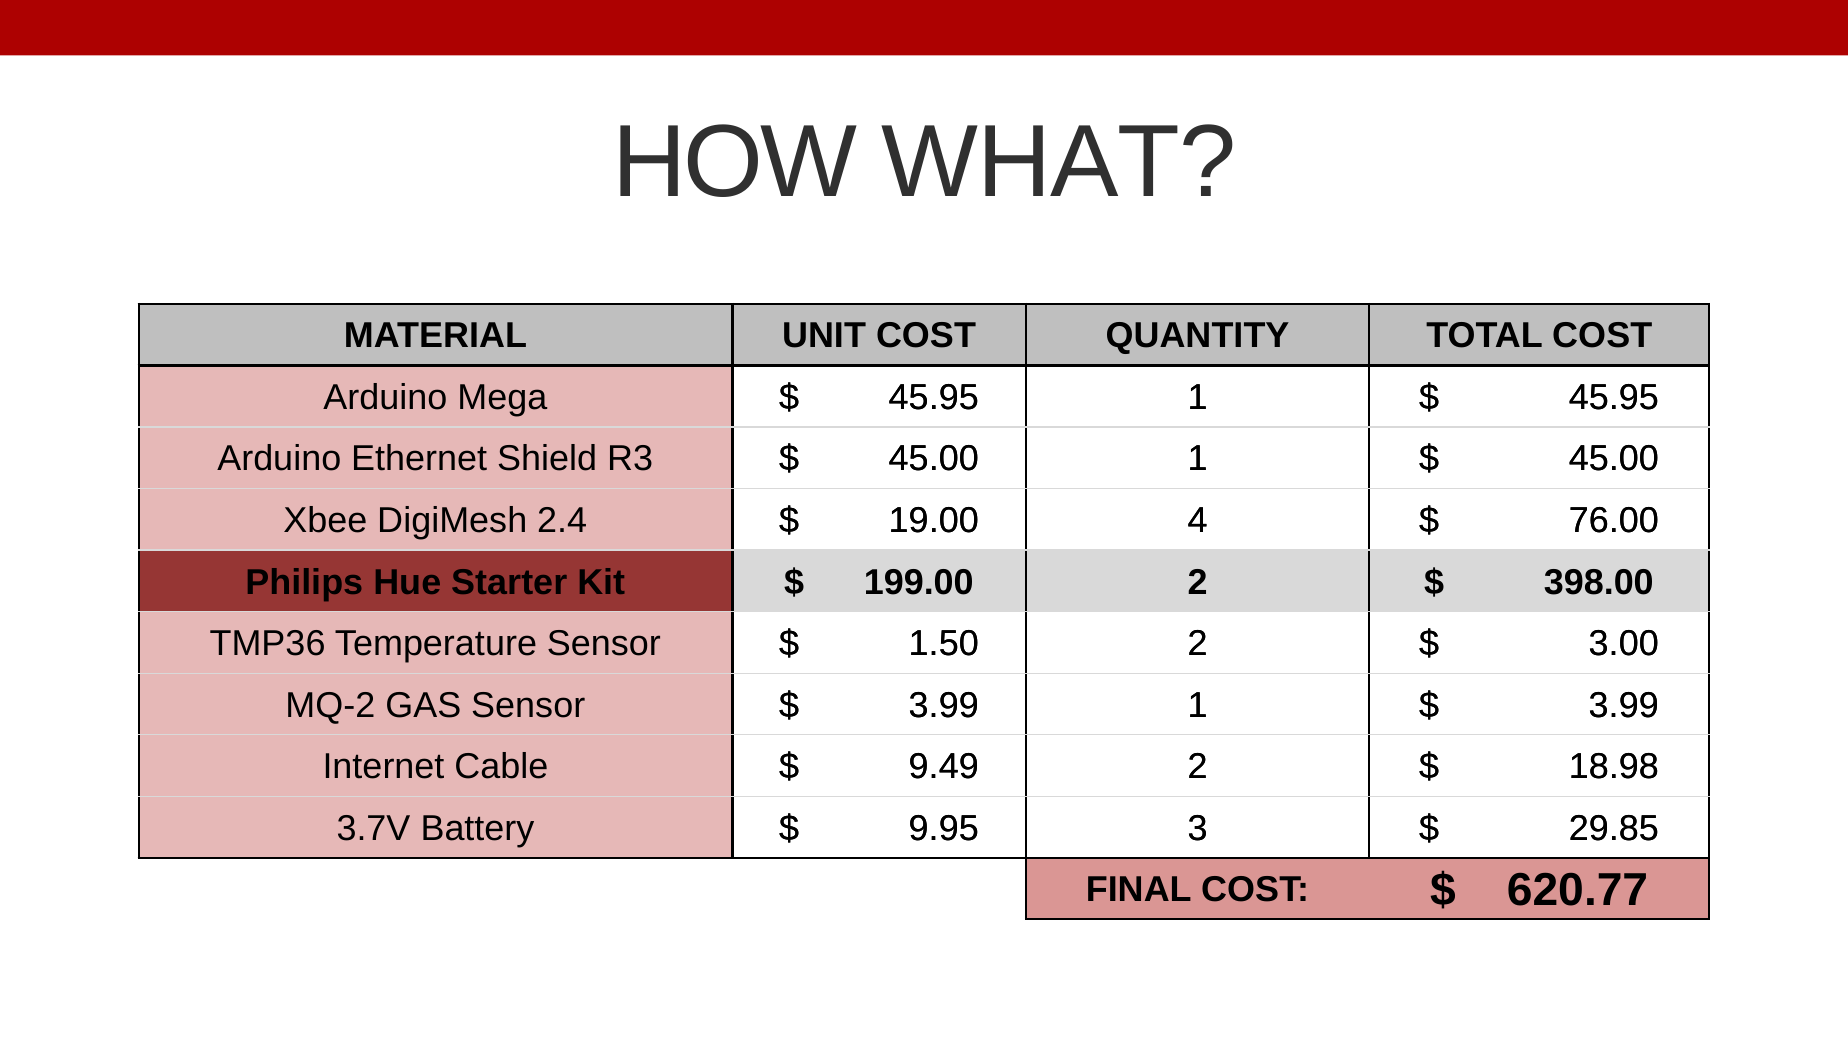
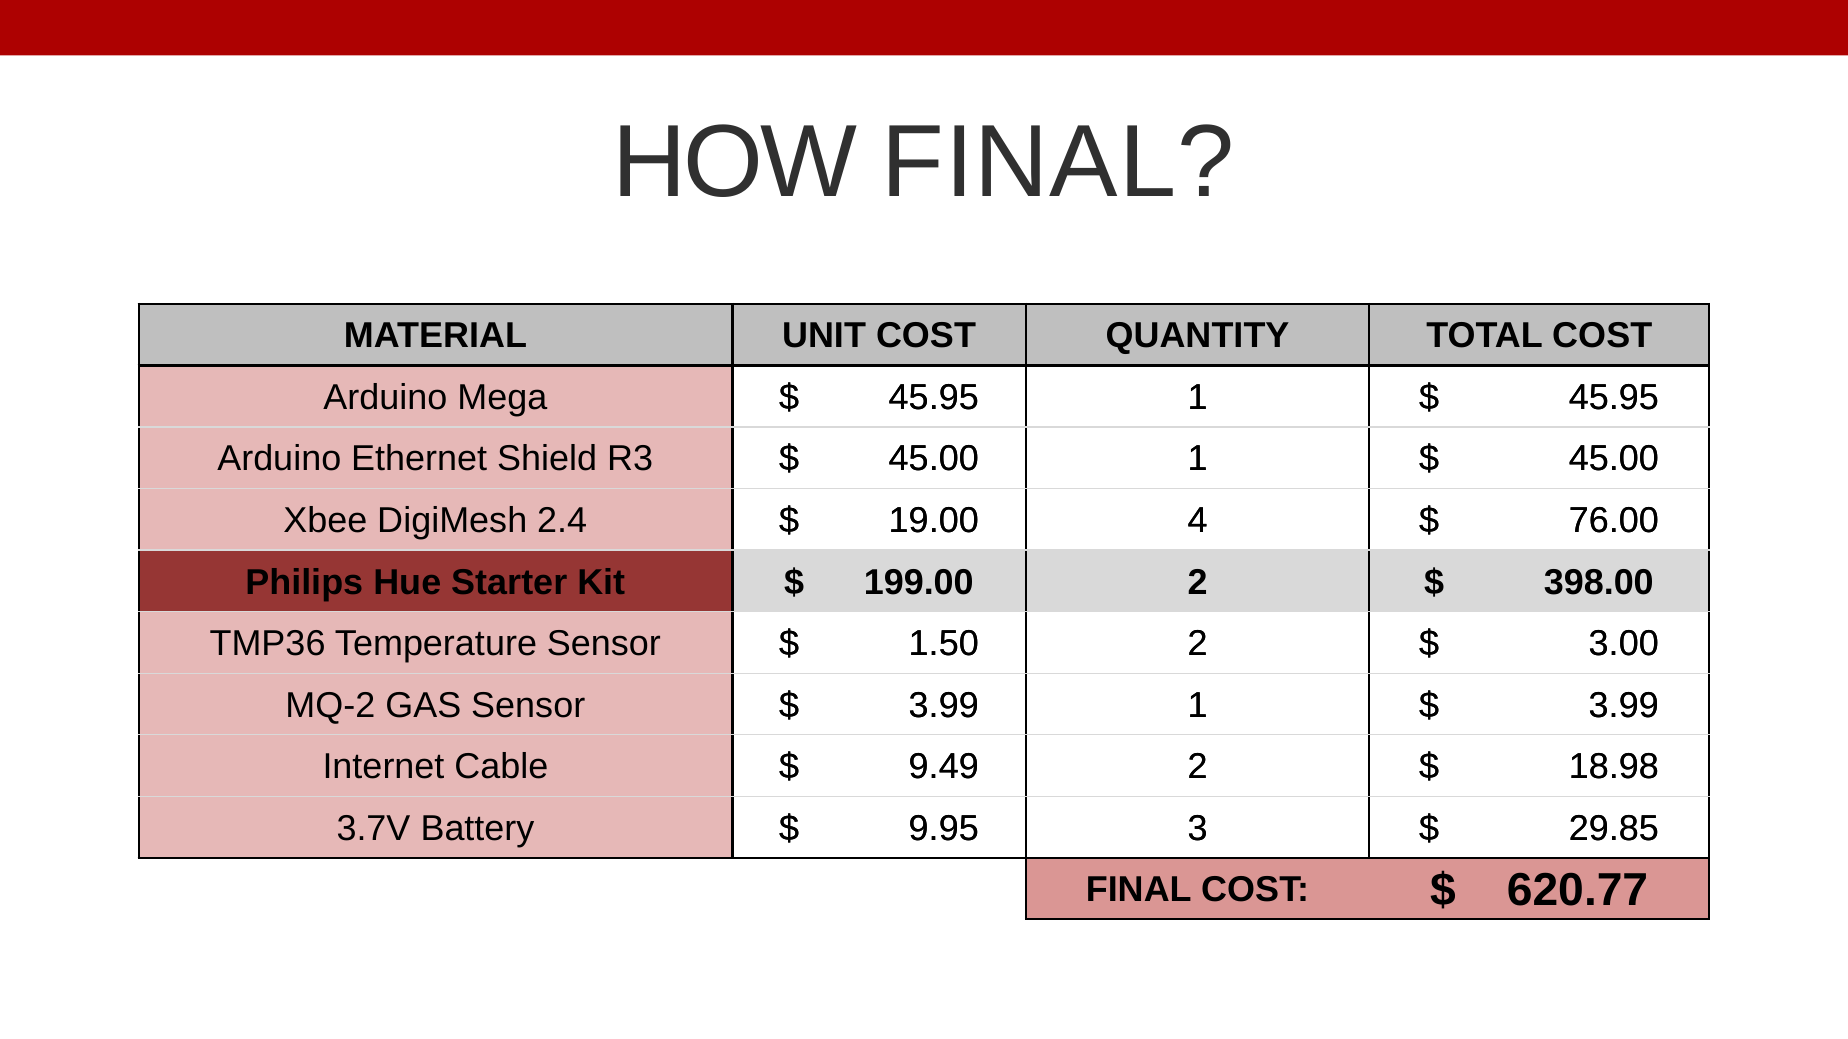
HOW WHAT: WHAT -> FINAL
